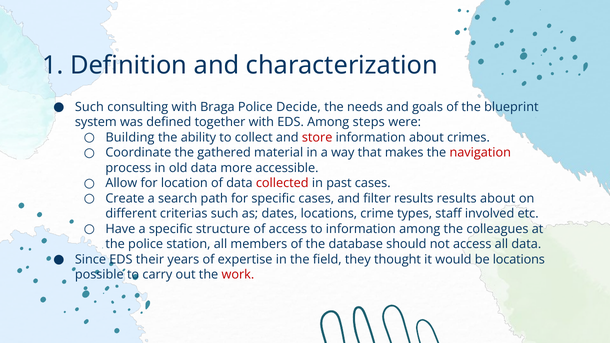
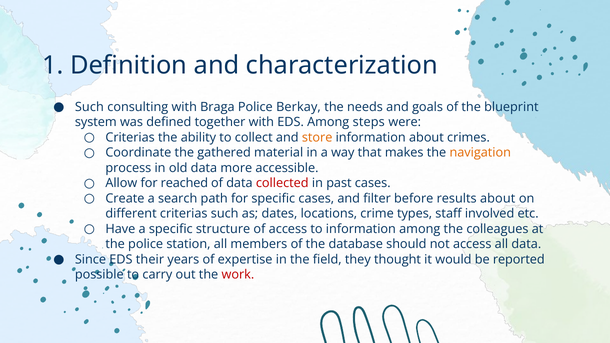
Decide: Decide -> Berkay
Building at (130, 137): Building -> Criterias
store colour: red -> orange
navigation colour: red -> orange
location: location -> reached
filter results: results -> before
be locations: locations -> reported
